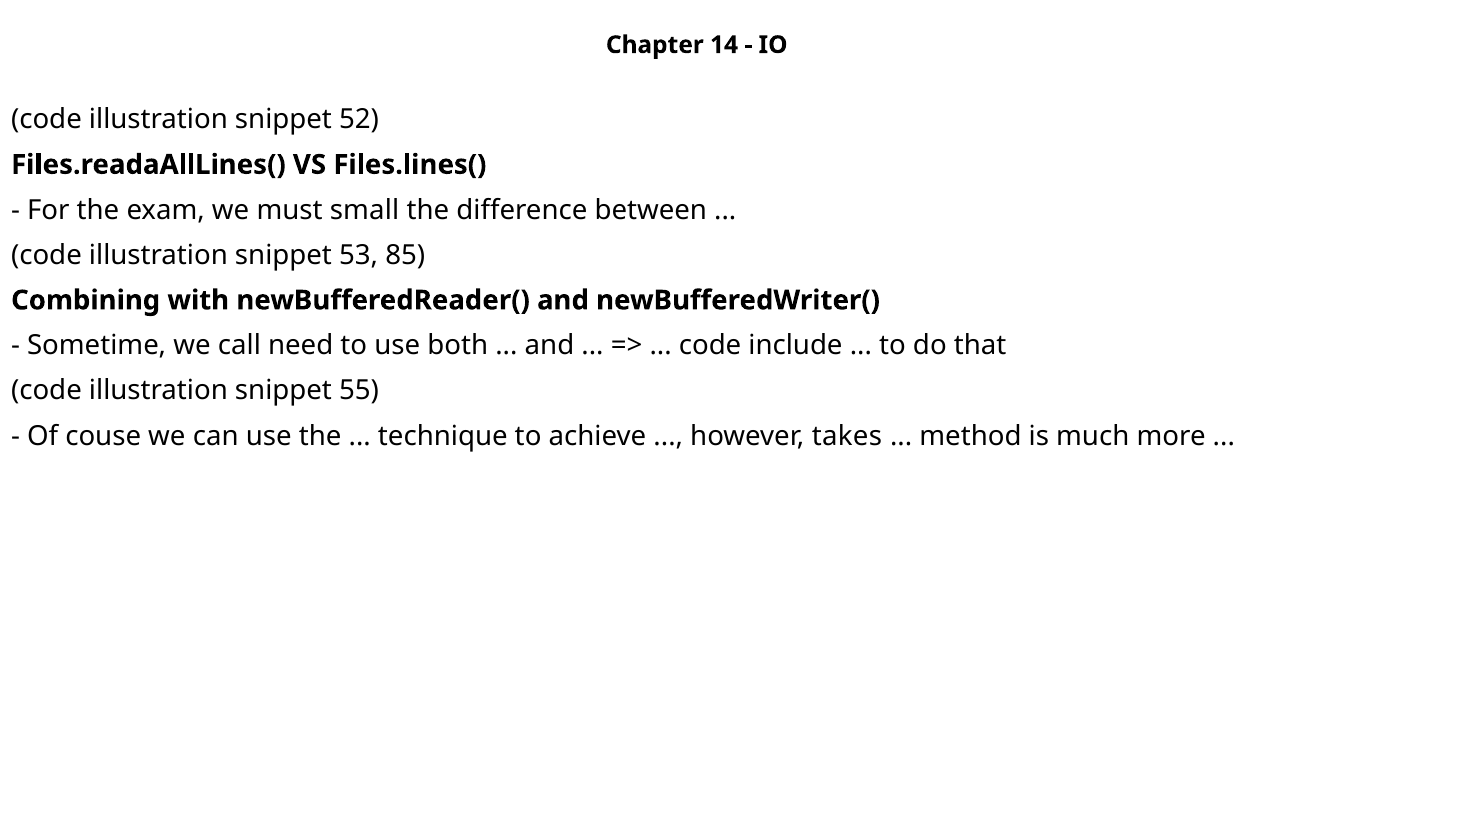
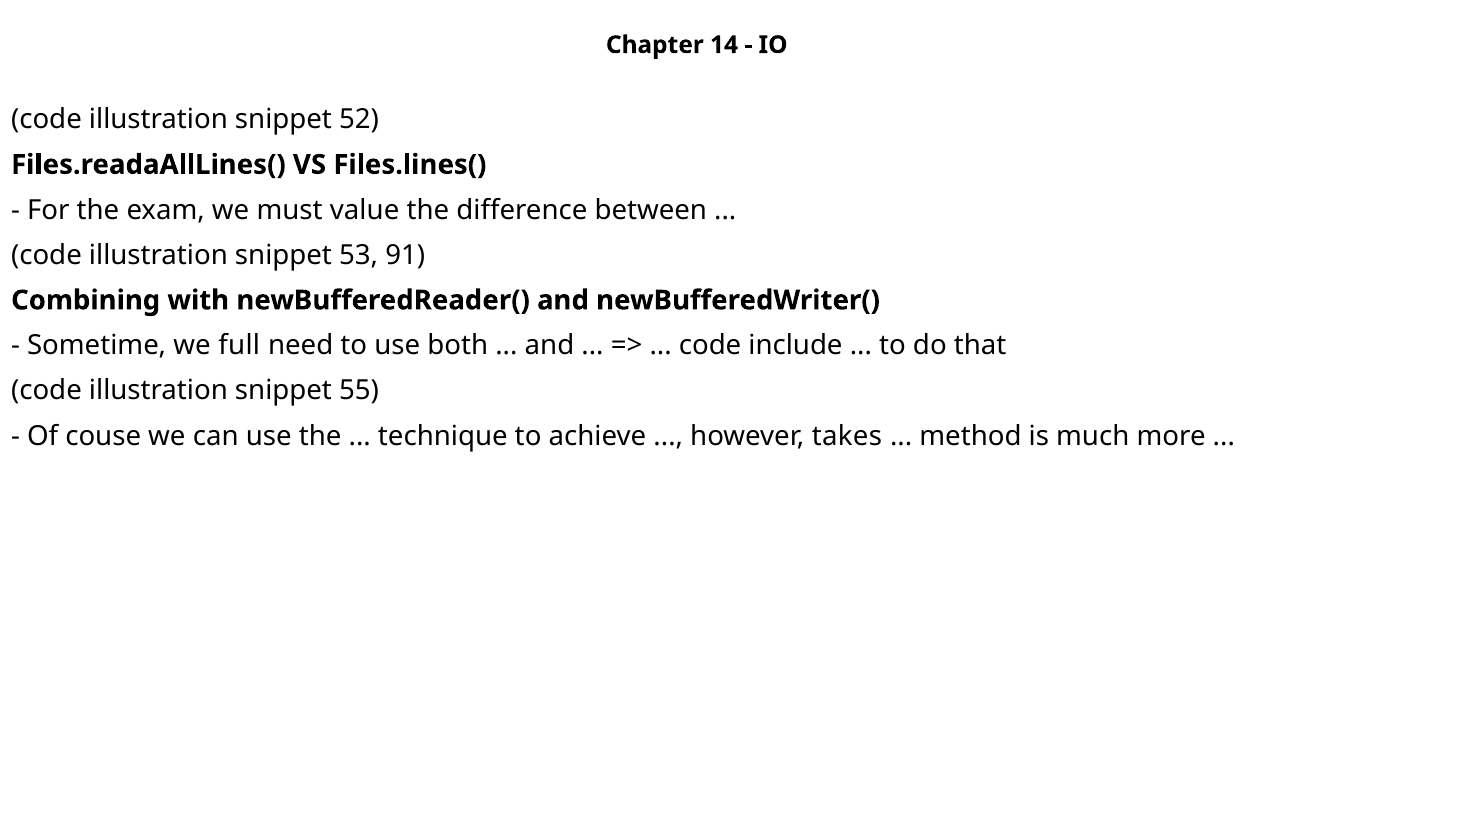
small: small -> value
85: 85 -> 91
call: call -> full
